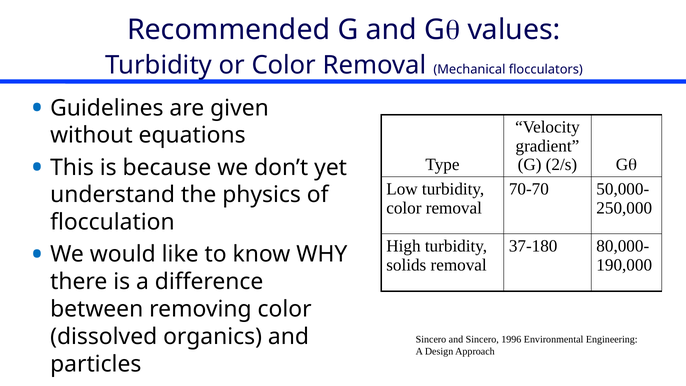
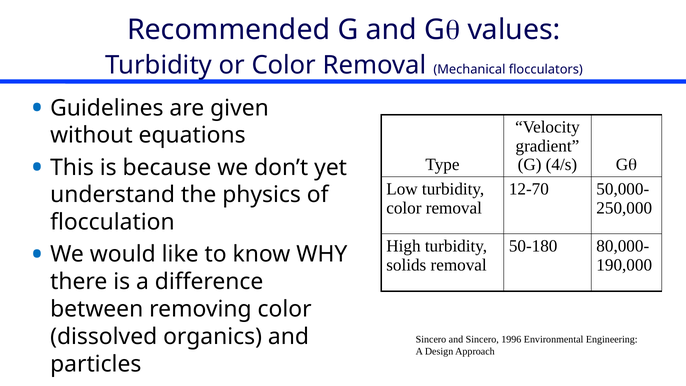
2/s: 2/s -> 4/s
70-70: 70-70 -> 12-70
37-180: 37-180 -> 50-180
